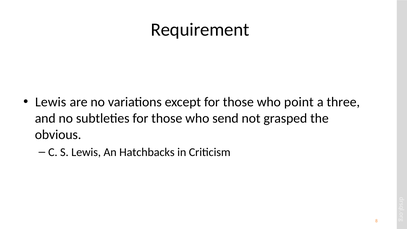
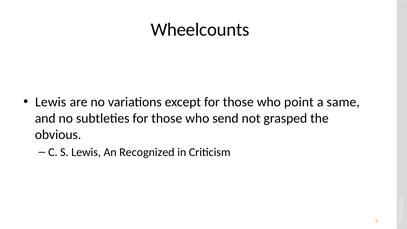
Requirement: Requirement -> Wheelcounts
three: three -> same
Hatchbacks: Hatchbacks -> Recognized
